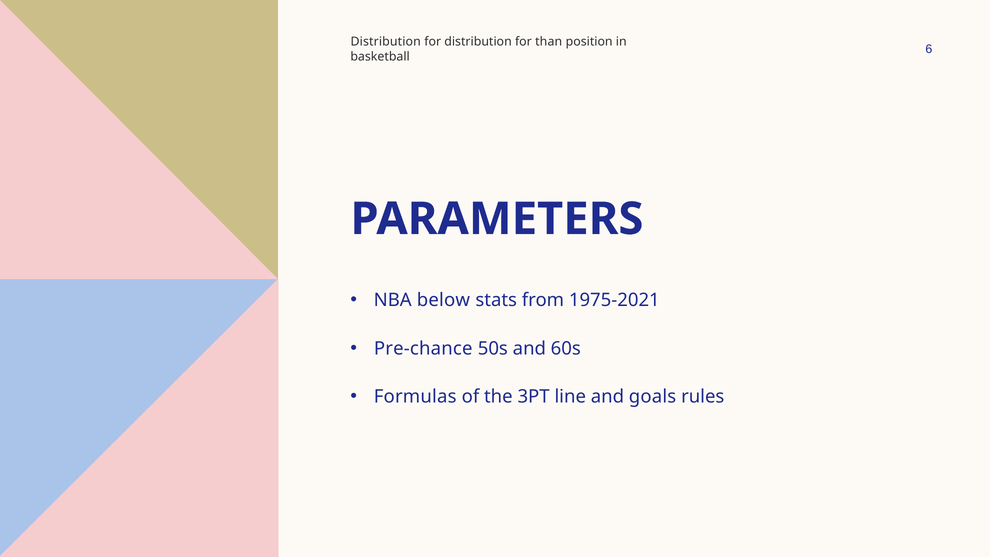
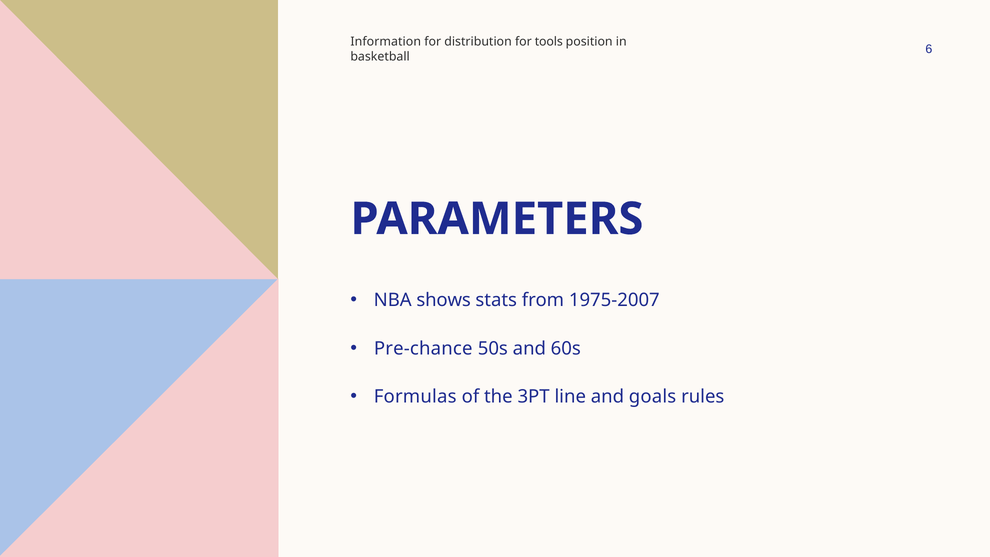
Distribution at (386, 42): Distribution -> Information
than: than -> tools
below: below -> shows
1975-2021: 1975-2021 -> 1975-2007
